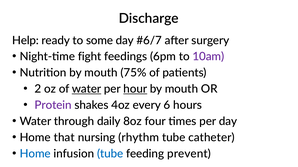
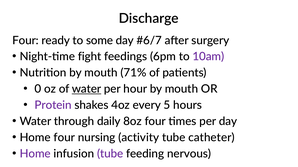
Help at (26, 41): Help -> Four
75%: 75% -> 71%
2: 2 -> 0
hour underline: present -> none
6: 6 -> 5
Home that: that -> four
rhythm: rhythm -> activity
Home at (35, 154) colour: blue -> purple
tube at (110, 154) colour: blue -> purple
prevent: prevent -> nervous
